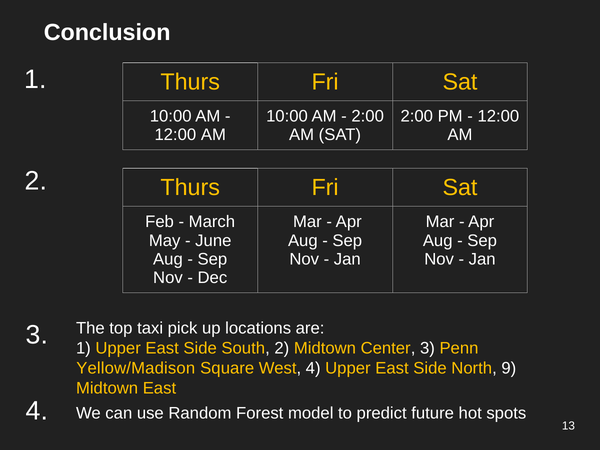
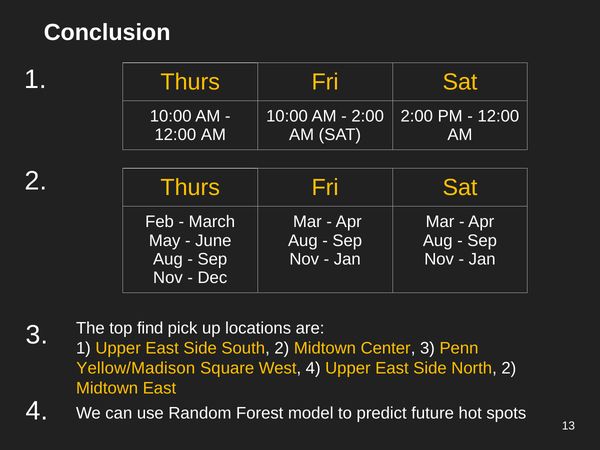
taxi: taxi -> find
North 9: 9 -> 2
